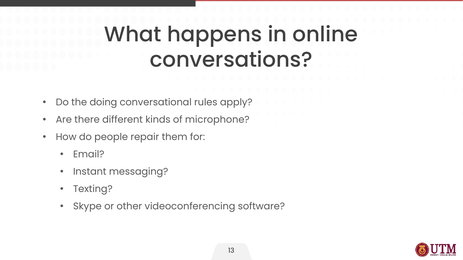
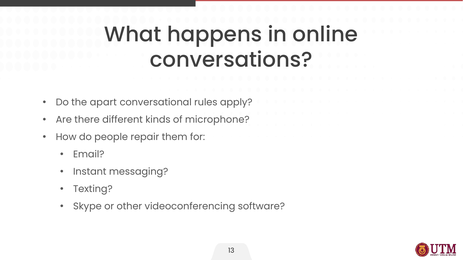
doing: doing -> apart
